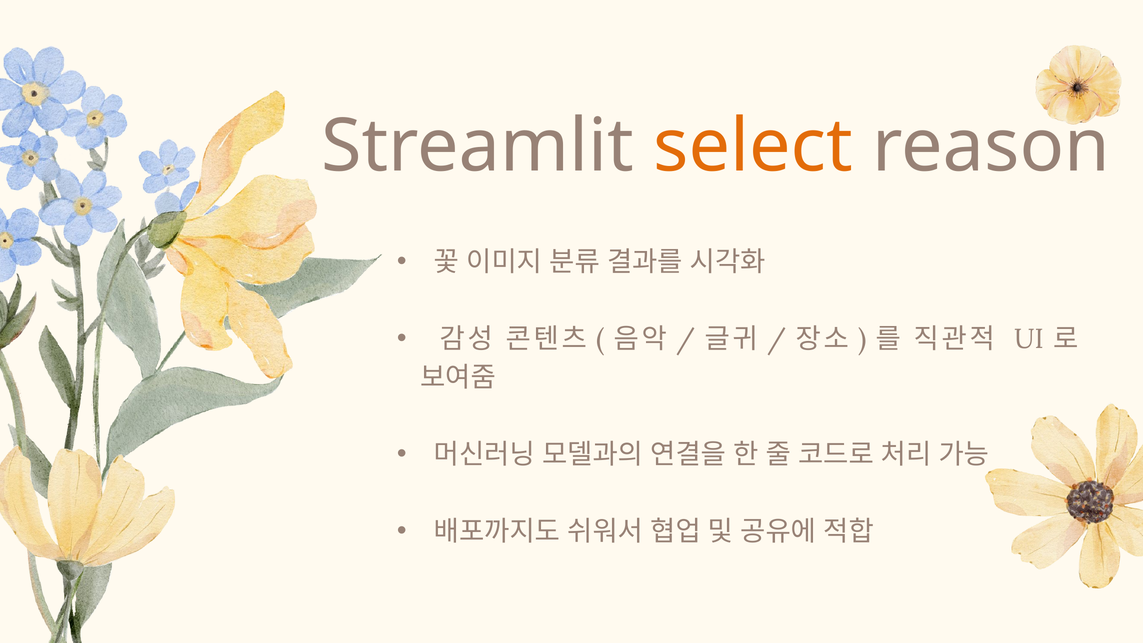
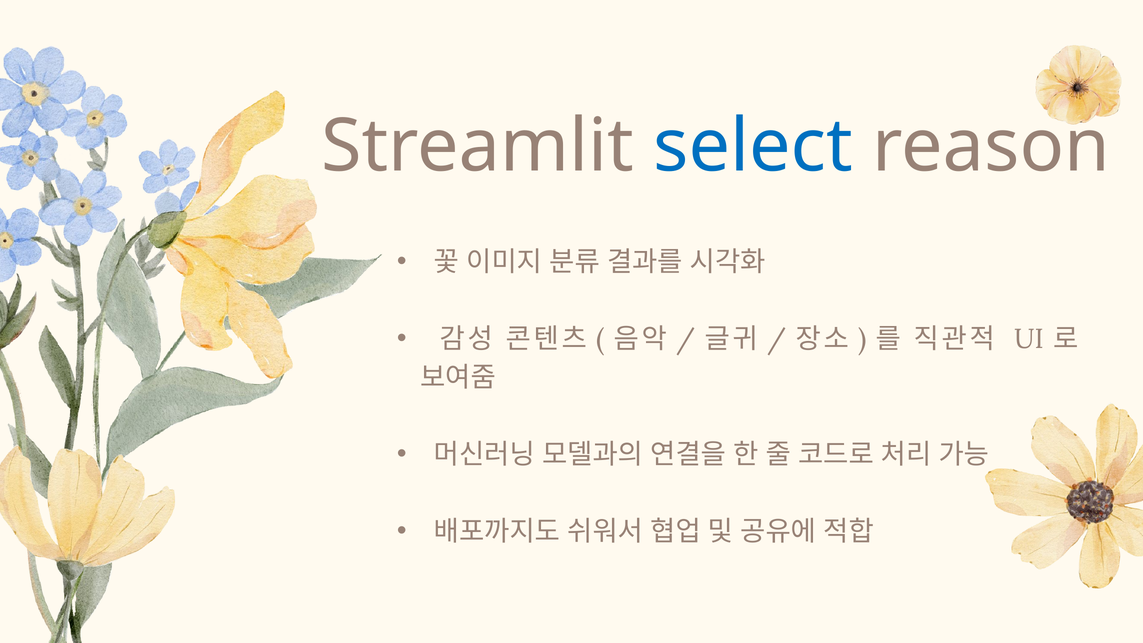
select colour: orange -> blue
